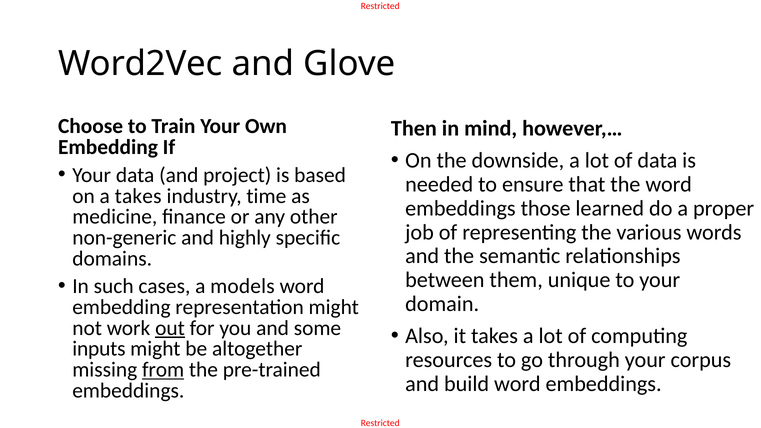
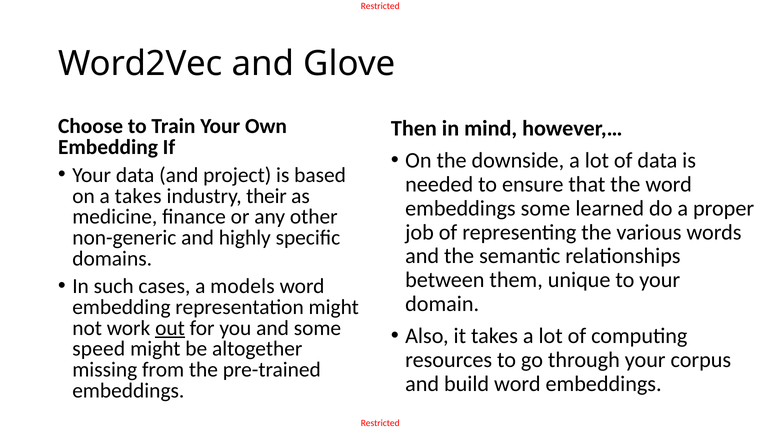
time: time -> their
embeddings those: those -> some
inputs: inputs -> speed
from underline: present -> none
